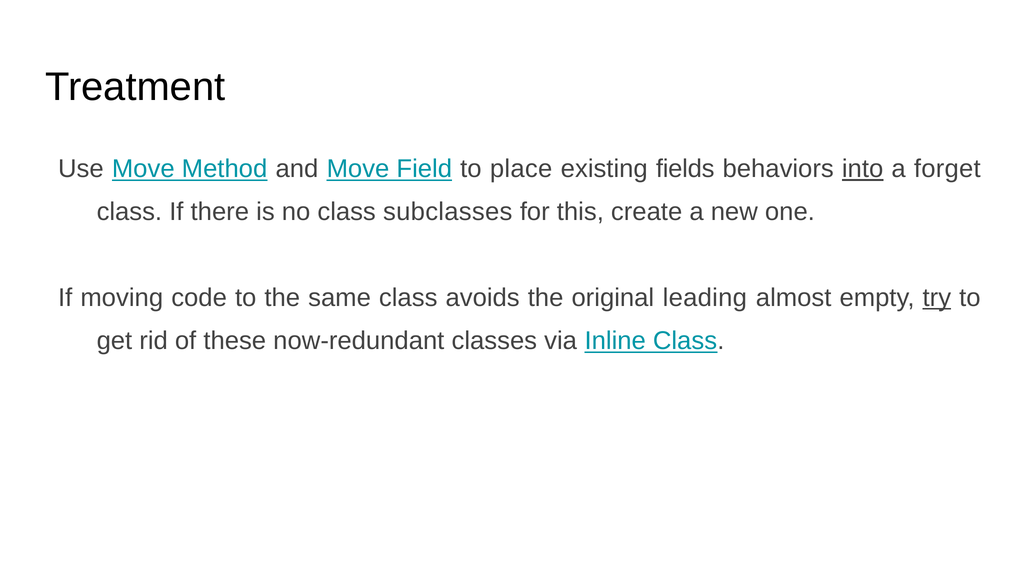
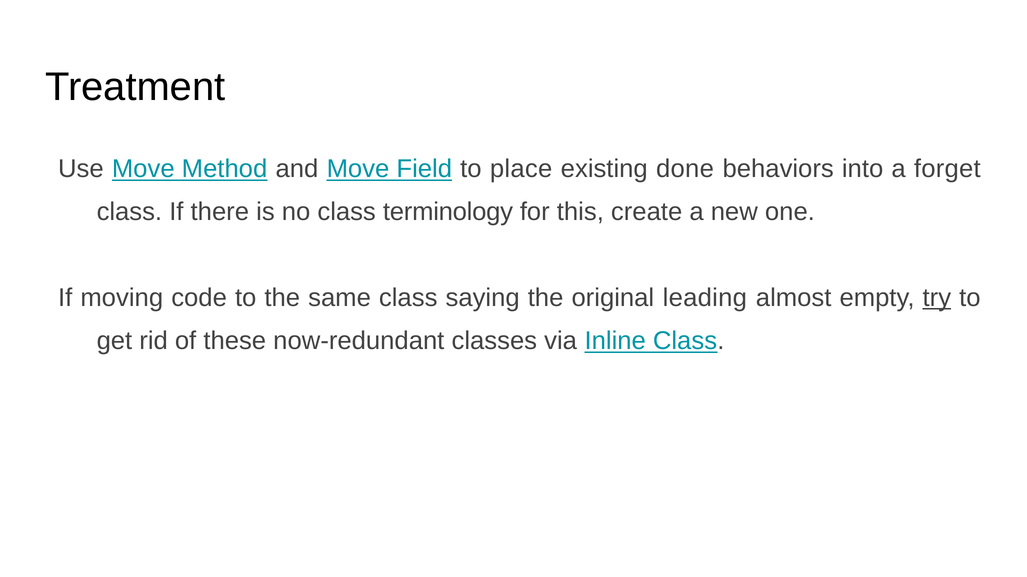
fields: fields -> done
into underline: present -> none
subclasses: subclasses -> terminology
avoids: avoids -> saying
